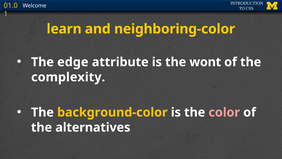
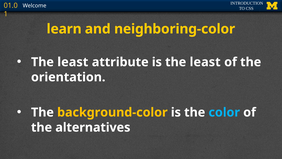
edge at (73, 62): edge -> least
is the wont: wont -> least
complexity: complexity -> orientation
color colour: pink -> light blue
